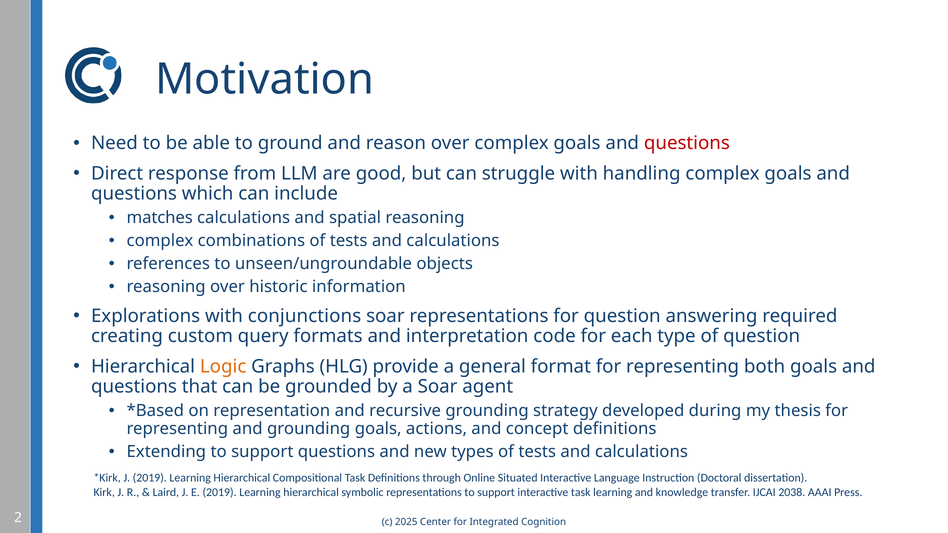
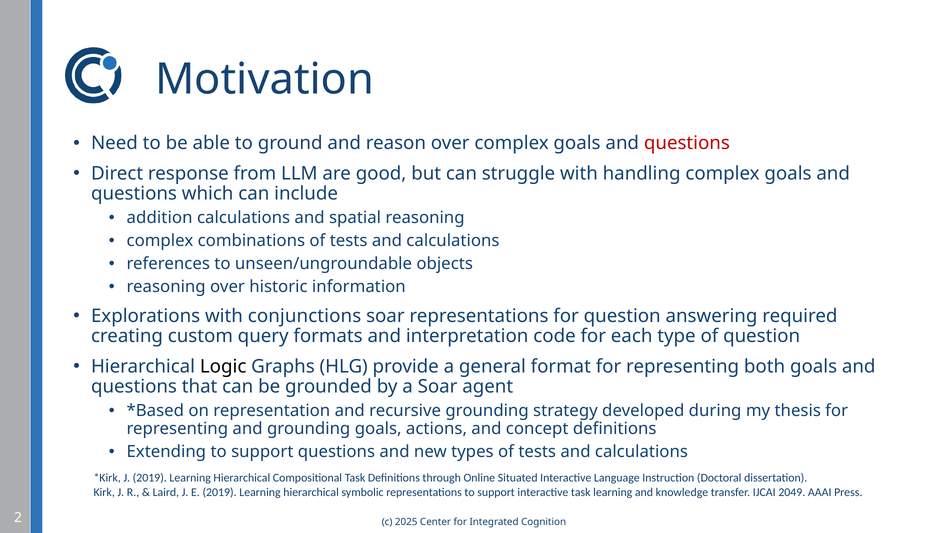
matches: matches -> addition
Logic colour: orange -> black
2038: 2038 -> 2049
